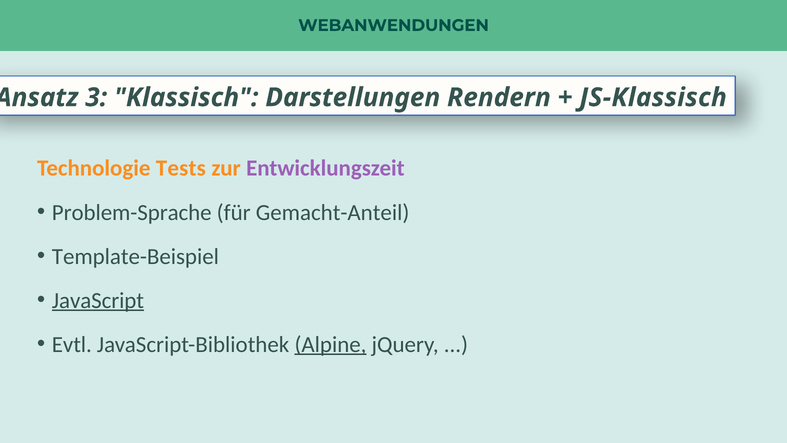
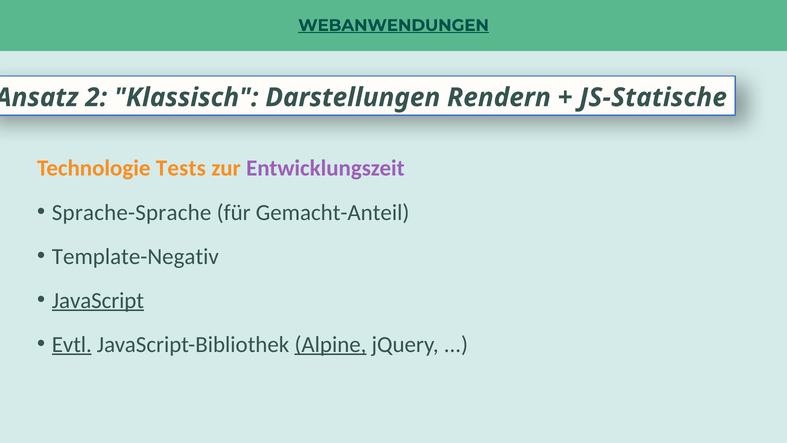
WEBANWENDUNGEN underline: none -> present
3: 3 -> 2
JS-Klassisch: JS-Klassisch -> JS-Statische
Problem-Sprache: Problem-Sprache -> Sprache-Sprache
Template-Beispiel: Template-Beispiel -> Template-Negativ
Evtl underline: none -> present
